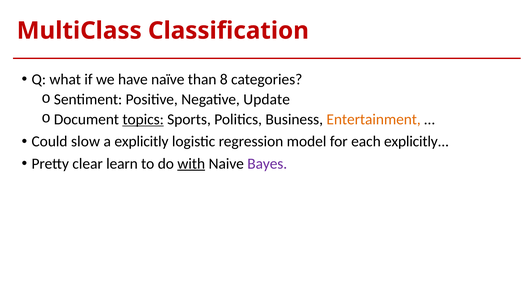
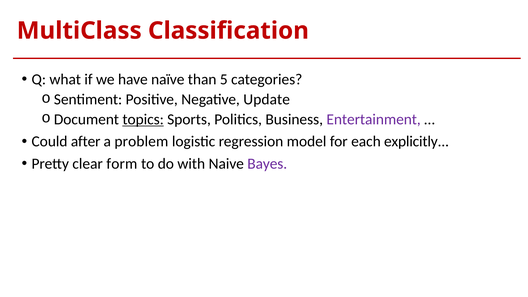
8: 8 -> 5
Entertainment colour: orange -> purple
slow: slow -> after
a explicitly: explicitly -> problem
learn: learn -> form
with underline: present -> none
